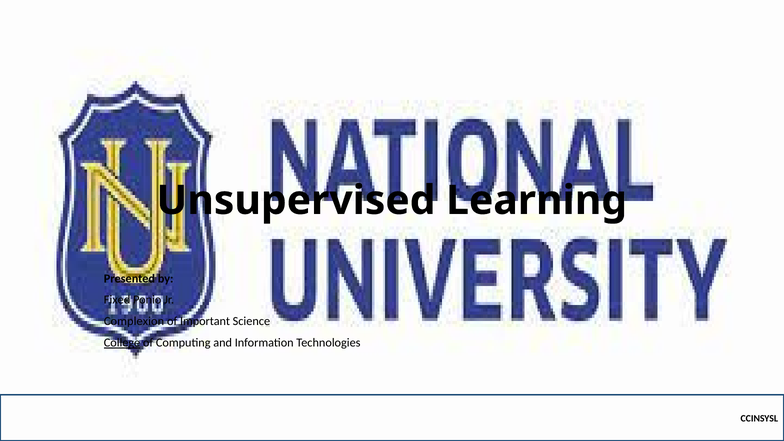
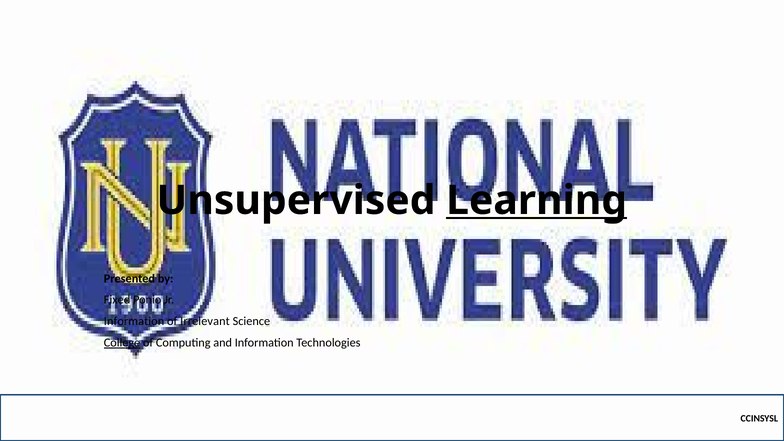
Learning underline: none -> present
Complexion at (134, 321): Complexion -> Information
Important: Important -> Irrelevant
